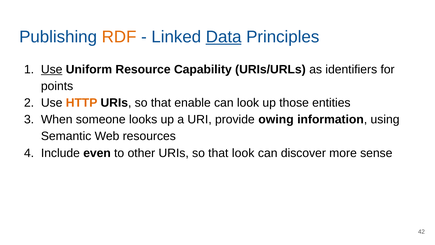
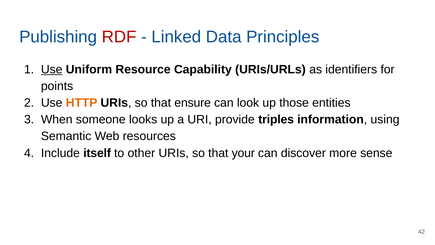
RDF colour: orange -> red
Data underline: present -> none
enable: enable -> ensure
owing: owing -> triples
even: even -> itself
that look: look -> your
